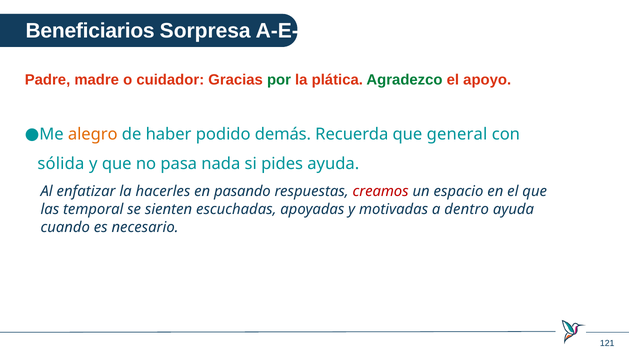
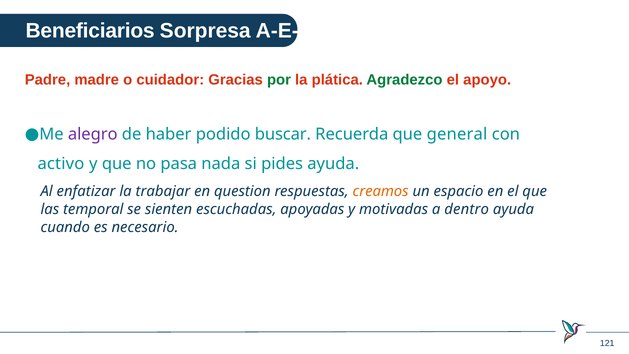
alegro colour: orange -> purple
demás: demás -> buscar
sólida: sólida -> activo
hacerles: hacerles -> trabajar
pasando: pasando -> question
creamos colour: red -> orange
